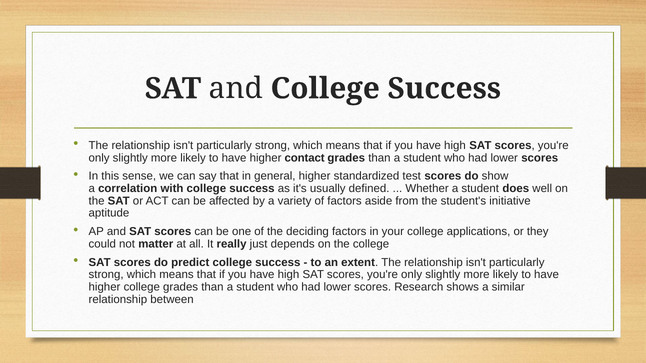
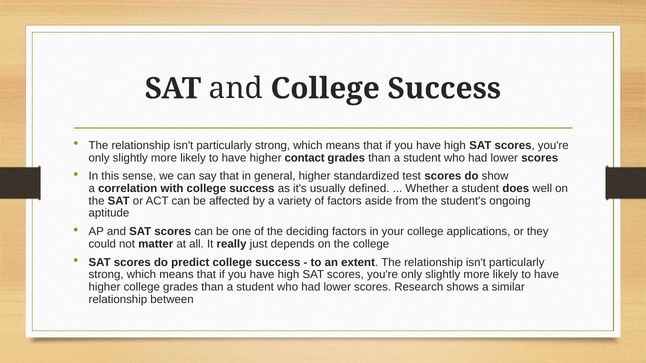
initiative: initiative -> ongoing
